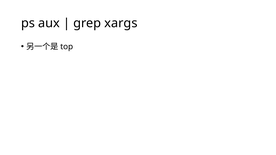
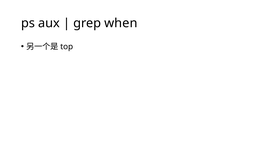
xargs: xargs -> when
